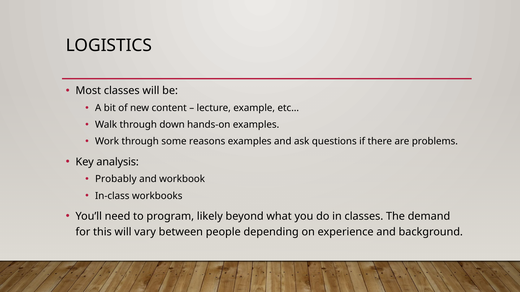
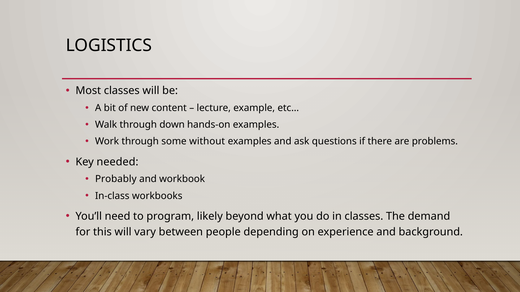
reasons: reasons -> without
analysis: analysis -> needed
